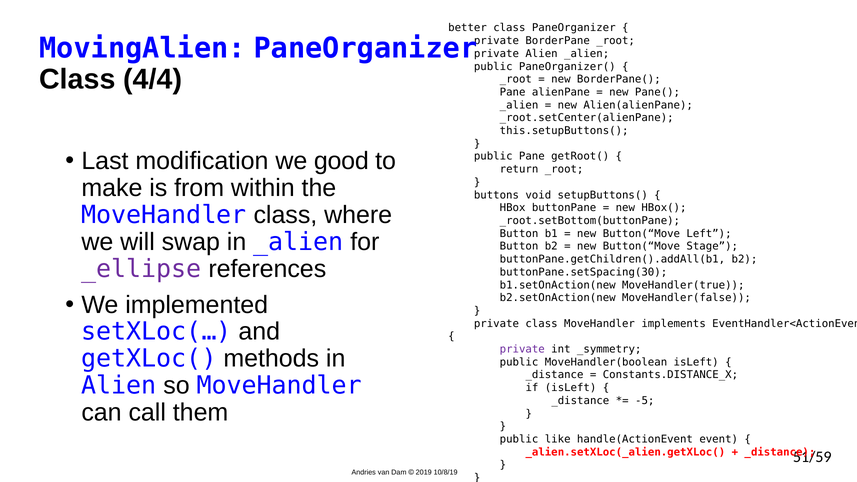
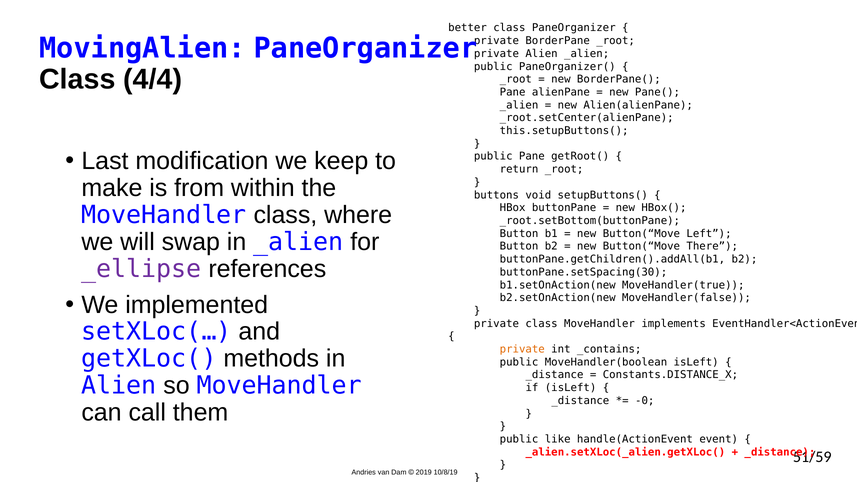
good: good -> keep
Stage: Stage -> There
private at (522, 349) colour: purple -> orange
_symmetry: _symmetry -> _contains
-5: -5 -> -0
